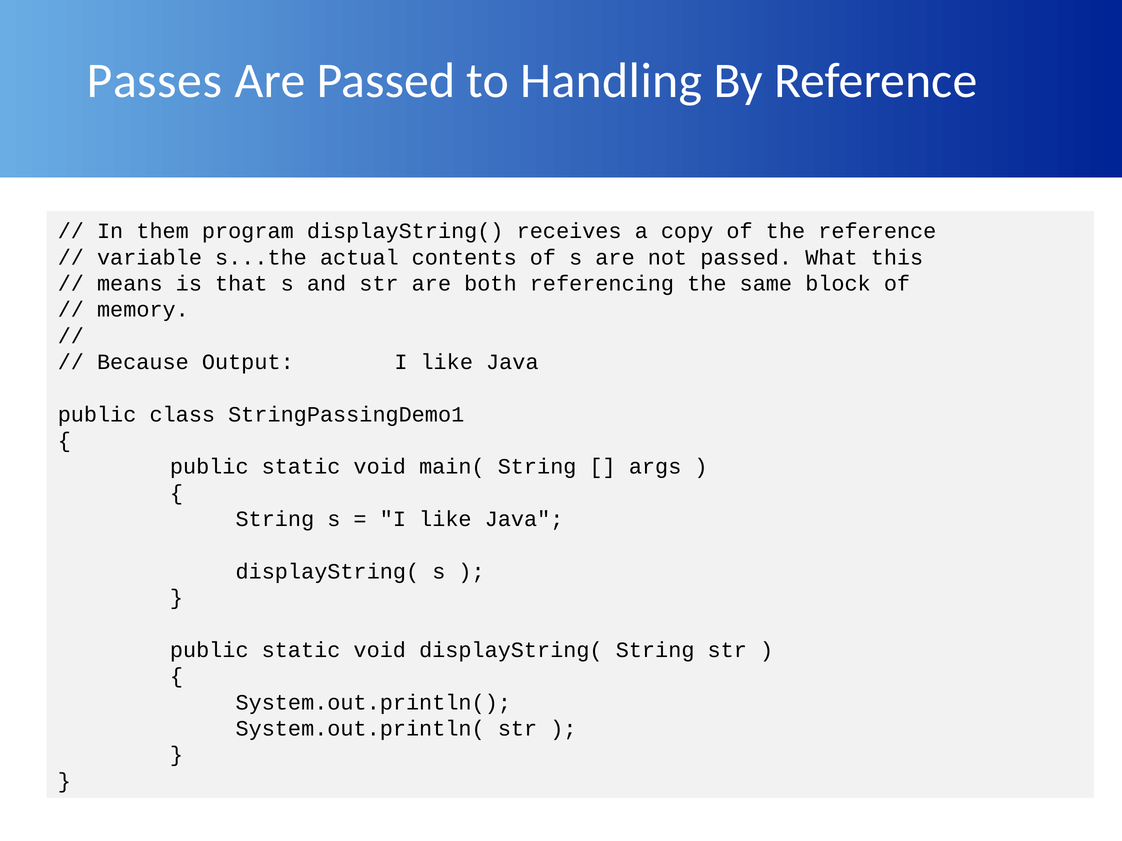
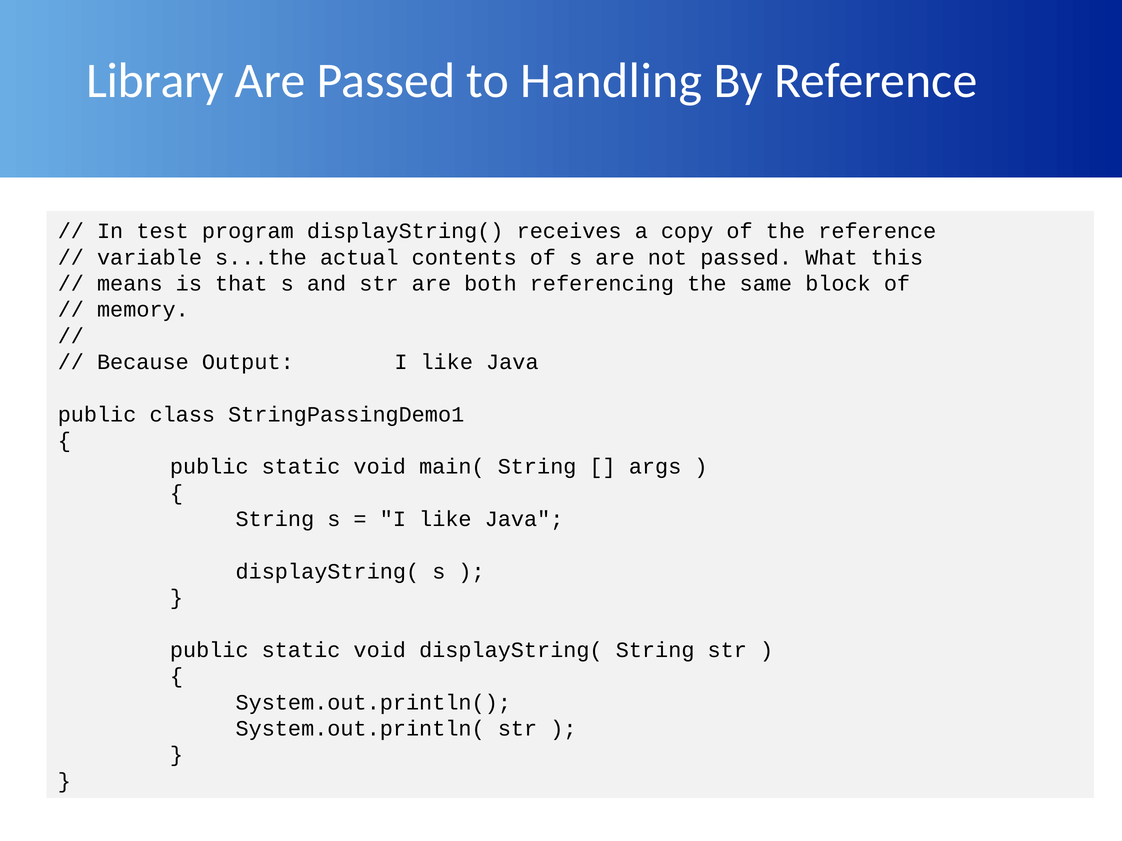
Passes: Passes -> Library
them: them -> test
